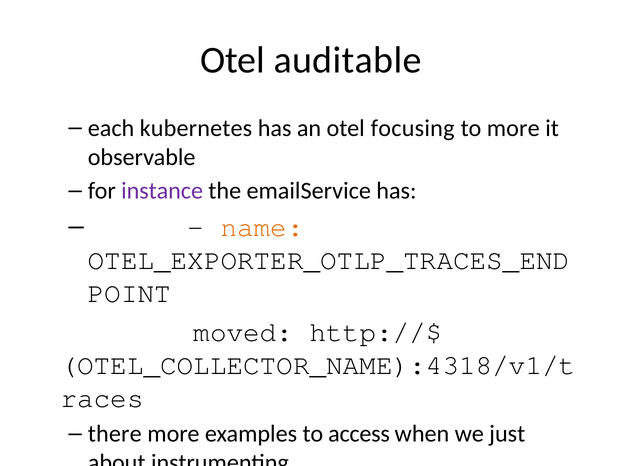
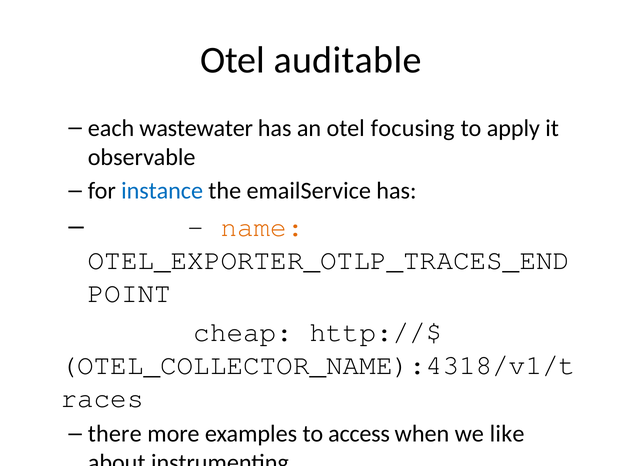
kubernetes: kubernetes -> wastewater
to more: more -> apply
instance colour: purple -> blue
moved: moved -> cheap
just: just -> like
